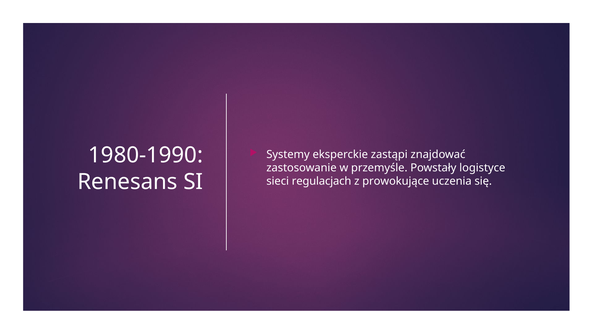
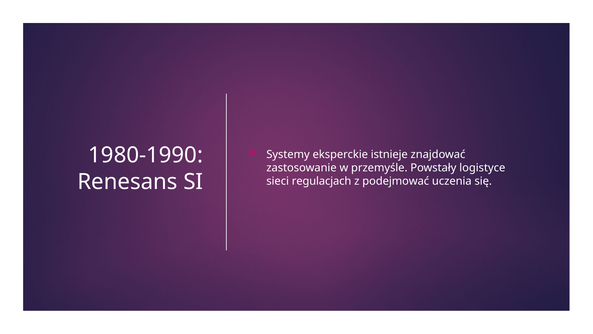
zastąpi: zastąpi -> istnieje
prowokujące: prowokujące -> podejmować
